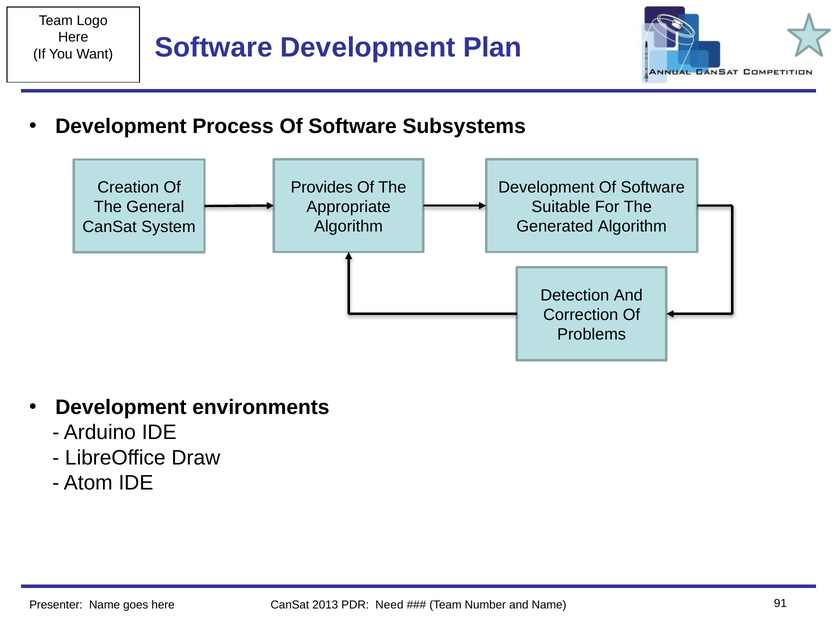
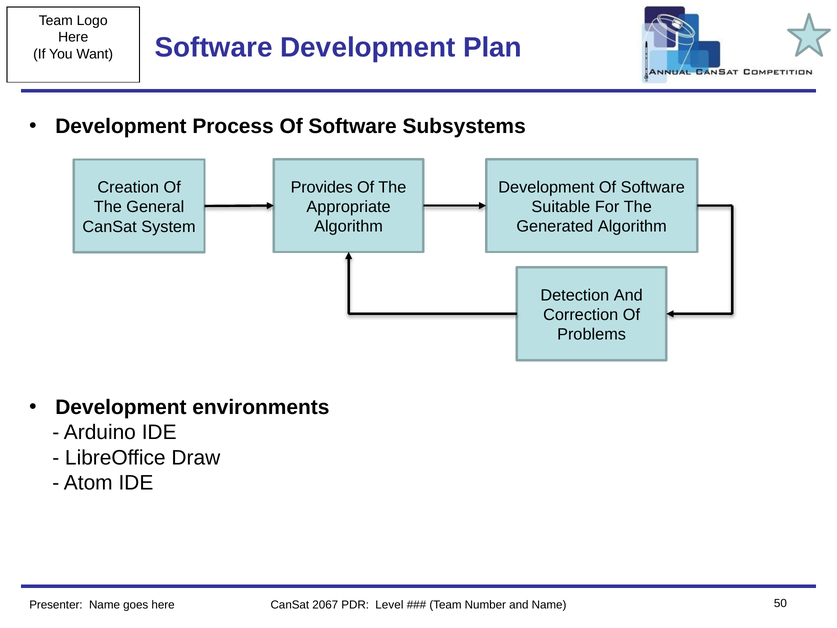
2013: 2013 -> 2067
Need: Need -> Level
91: 91 -> 50
